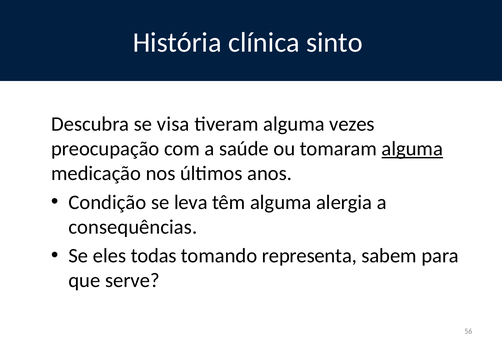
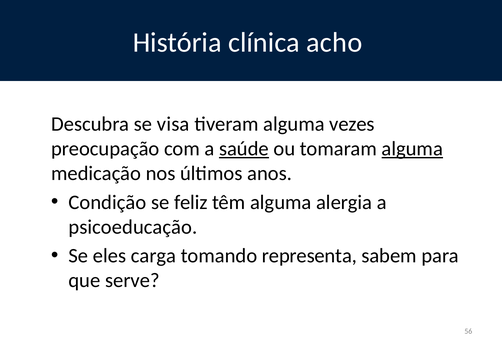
sinto: sinto -> acho
saúde underline: none -> present
leva: leva -> feliz
consequências: consequências -> psicoeducação
todas: todas -> carga
